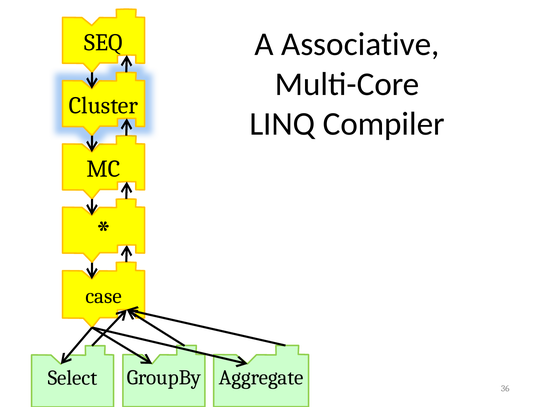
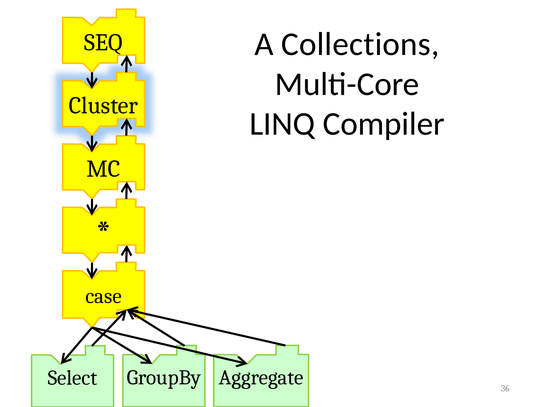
Associative: Associative -> Collections
